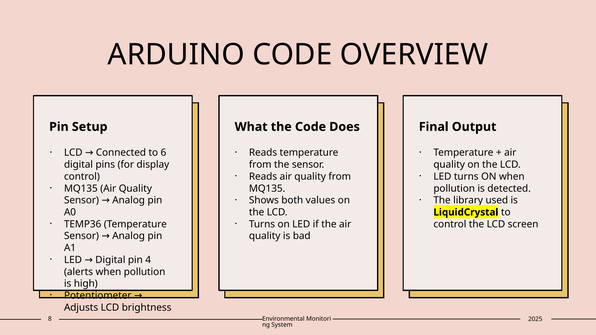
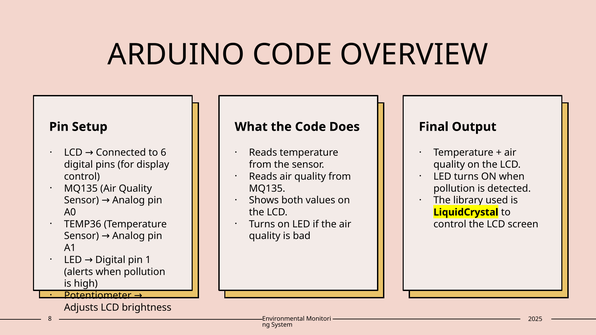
4: 4 -> 1
